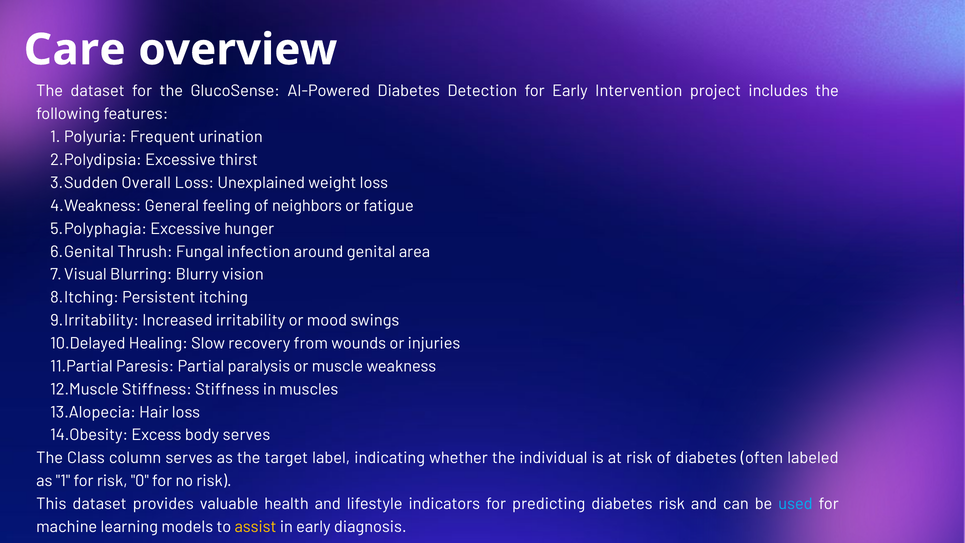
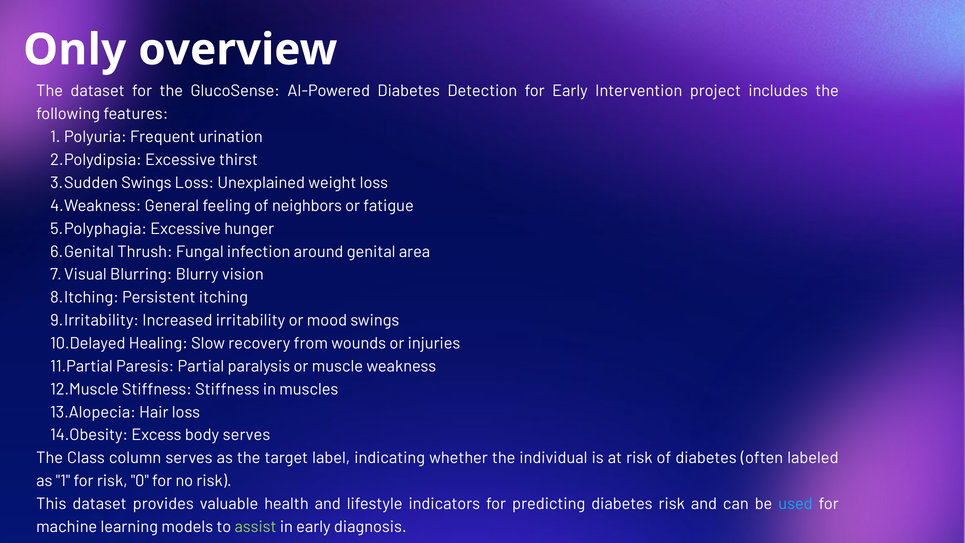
Care: Care -> Only
Overall at (146, 183): Overall -> Swings
assist colour: yellow -> light green
